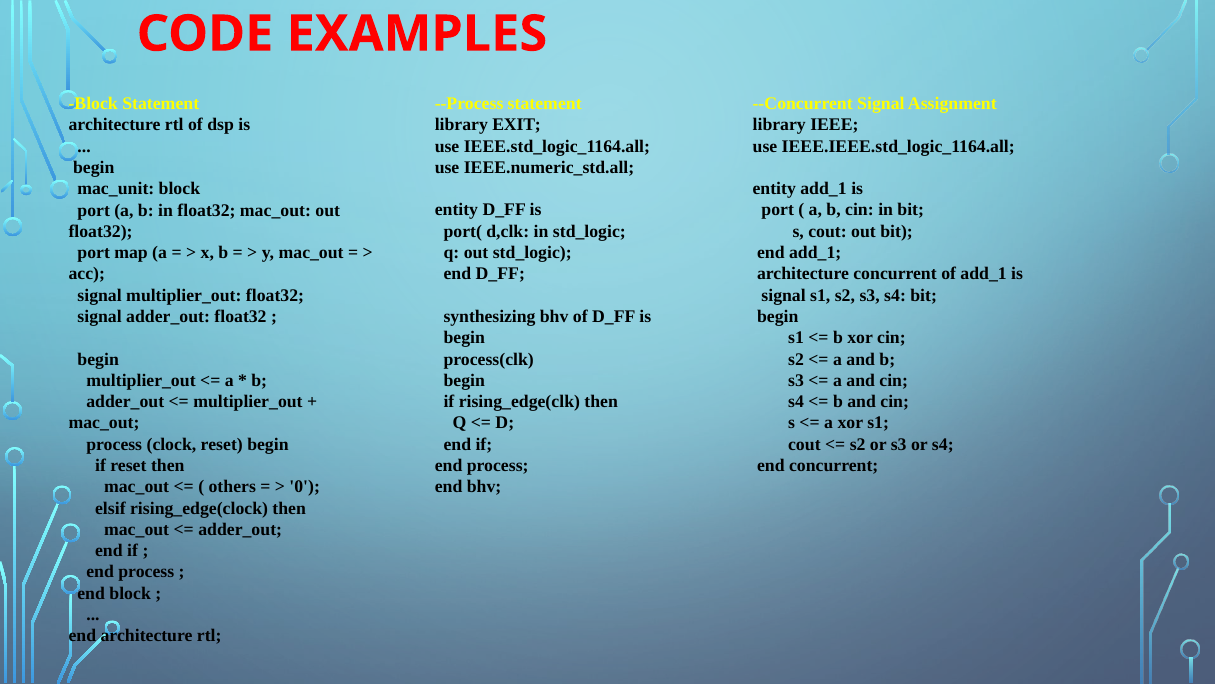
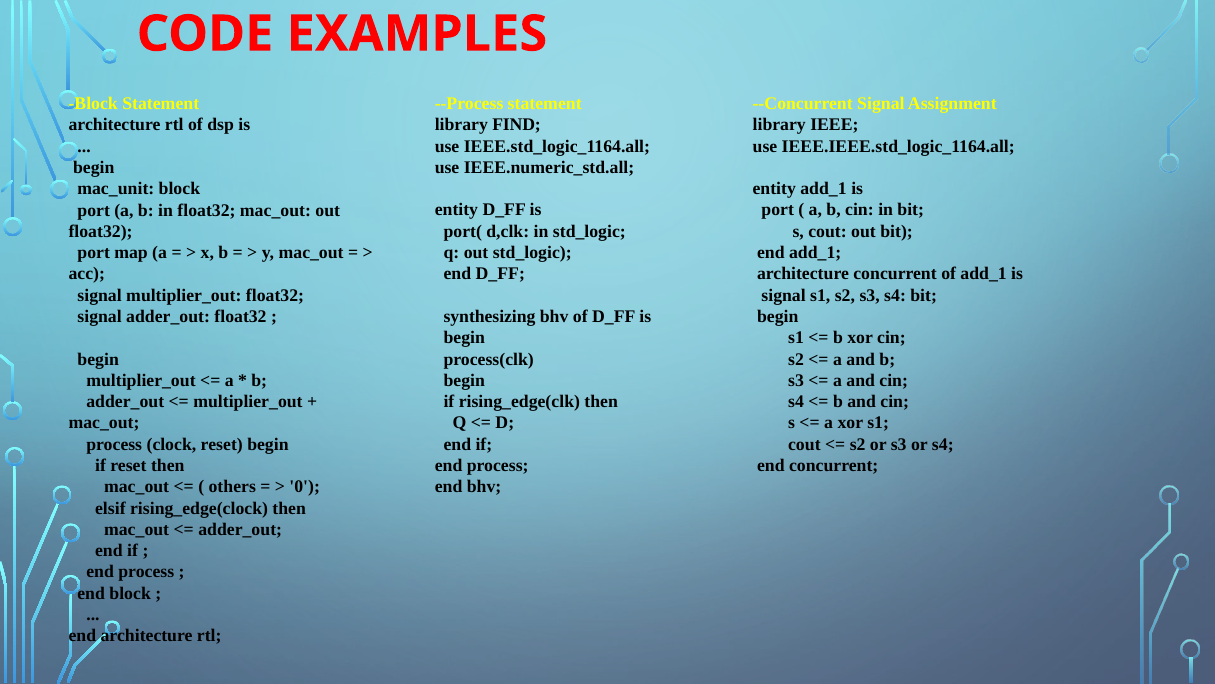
EXIT: EXIT -> FIND
